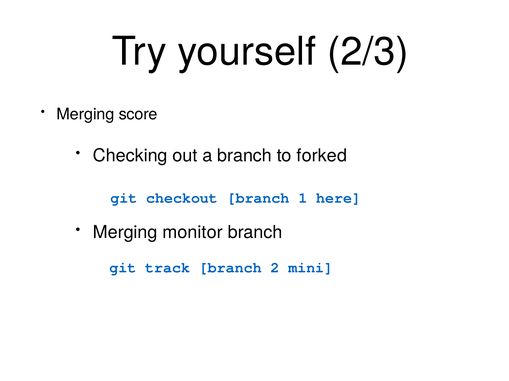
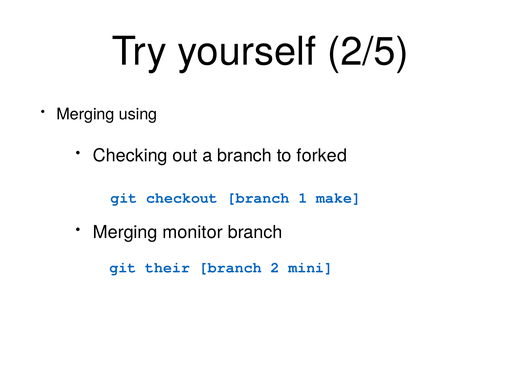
2/3: 2/3 -> 2/5
score: score -> using
here: here -> make
track: track -> their
